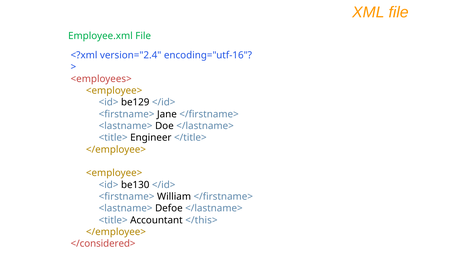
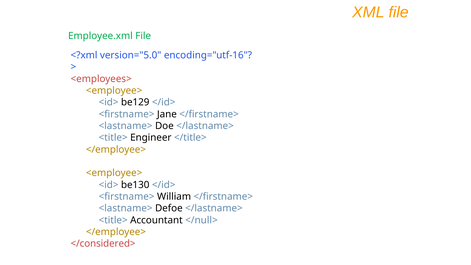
version="2.4: version="2.4 -> version="5.0
</this>: </this> -> </null>
